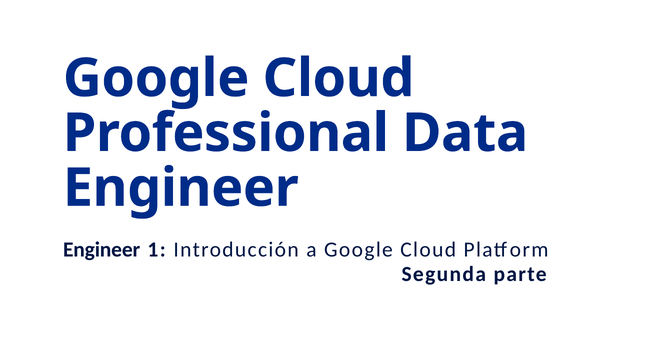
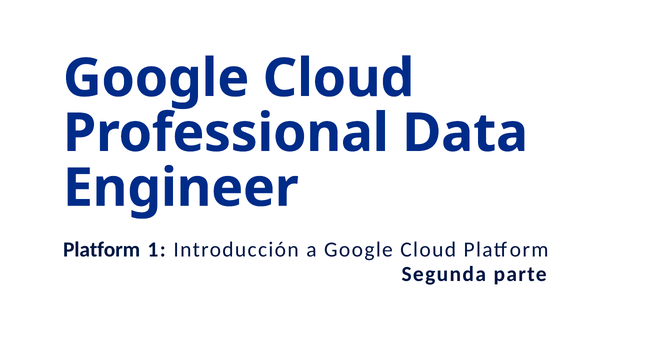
Engineer at (102, 250): Engineer -> Platform
